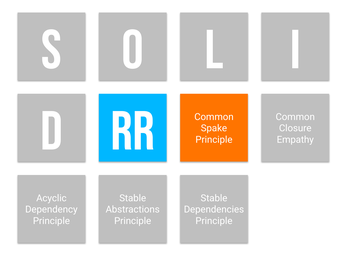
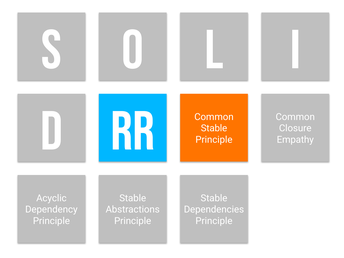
Spake at (214, 128): Spake -> Stable
